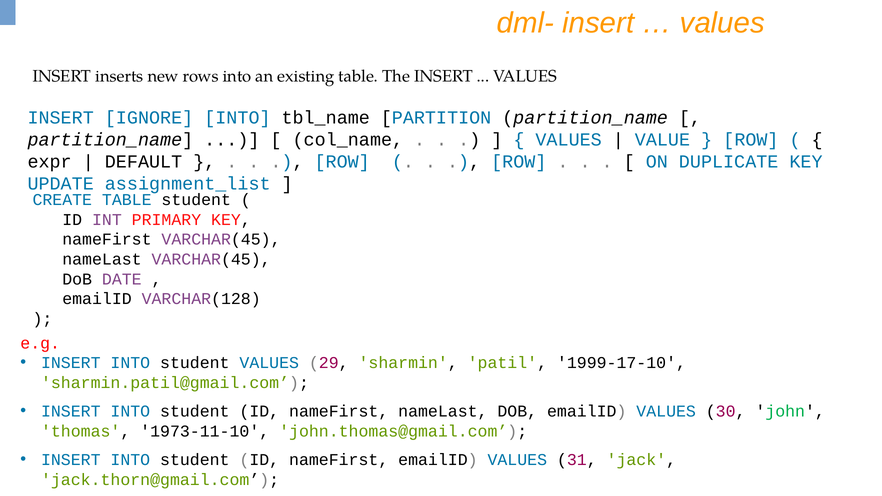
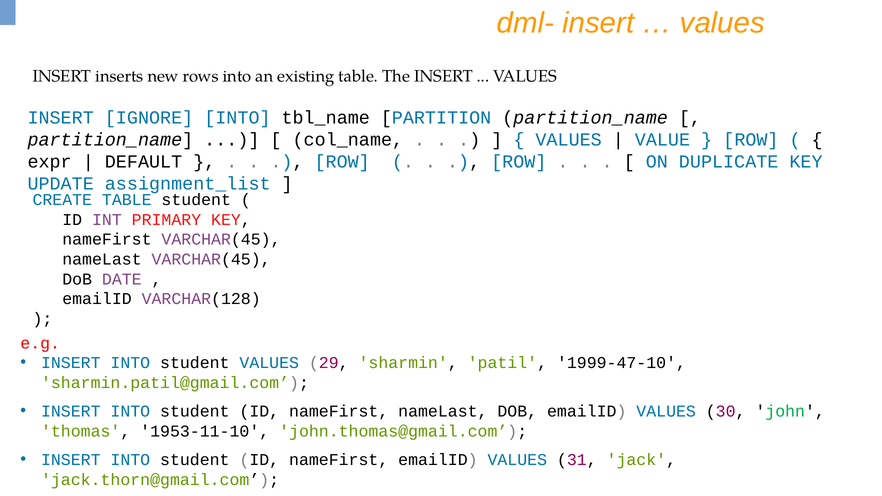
1999-17-10: 1999-17-10 -> 1999-47-10
1973-11-10: 1973-11-10 -> 1953-11-10
